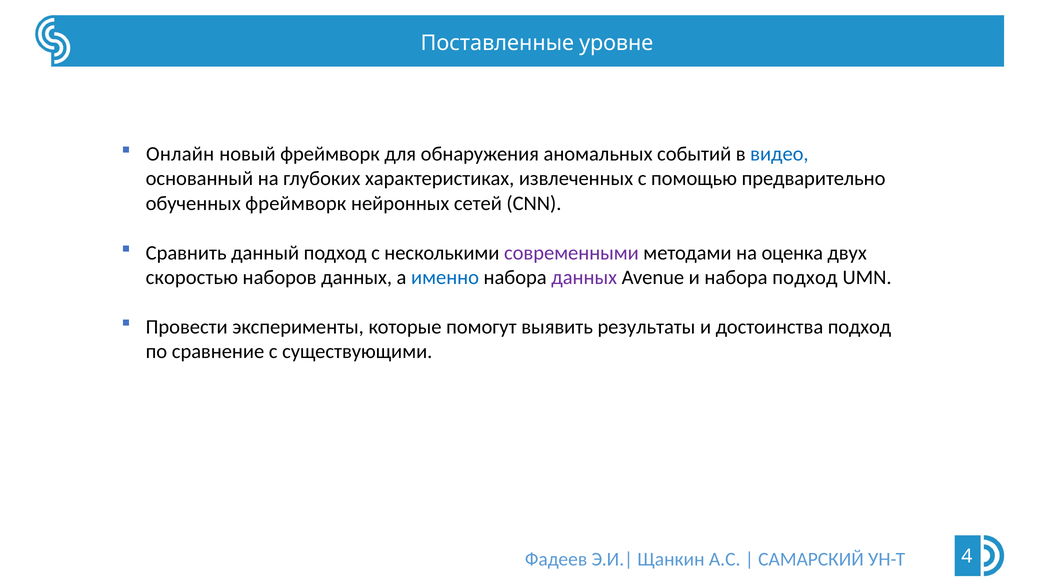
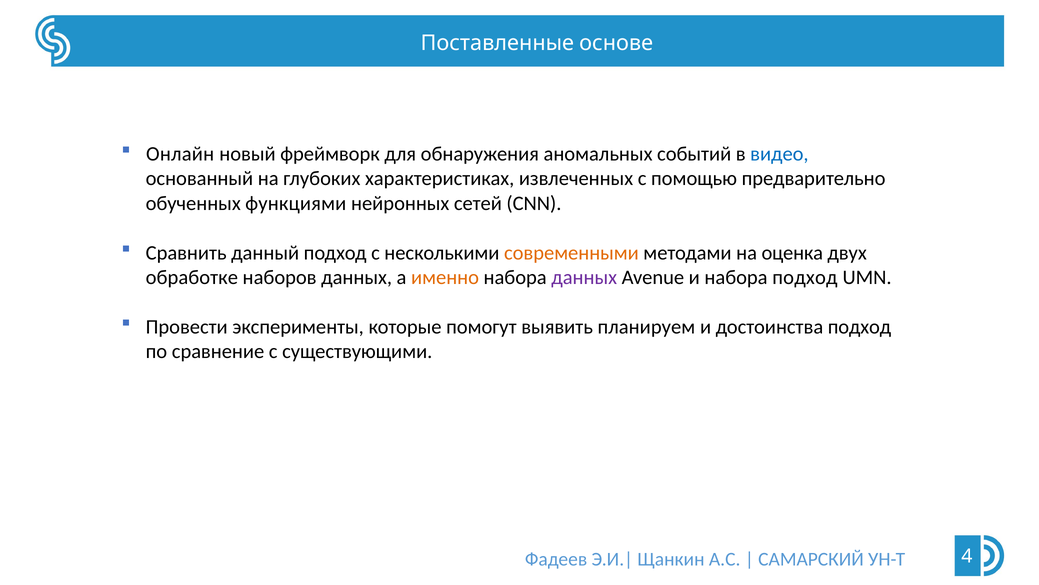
уровне: уровне -> основе
обученных фреймворк: фреймворк -> функциями
современными colour: purple -> orange
скоростью: скоростью -> обработке
именно colour: blue -> orange
результаты: результаты -> планируем
